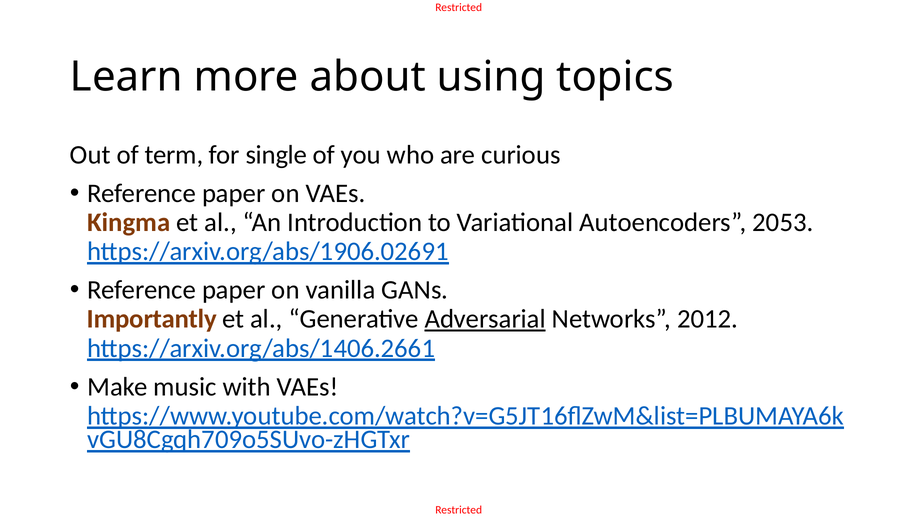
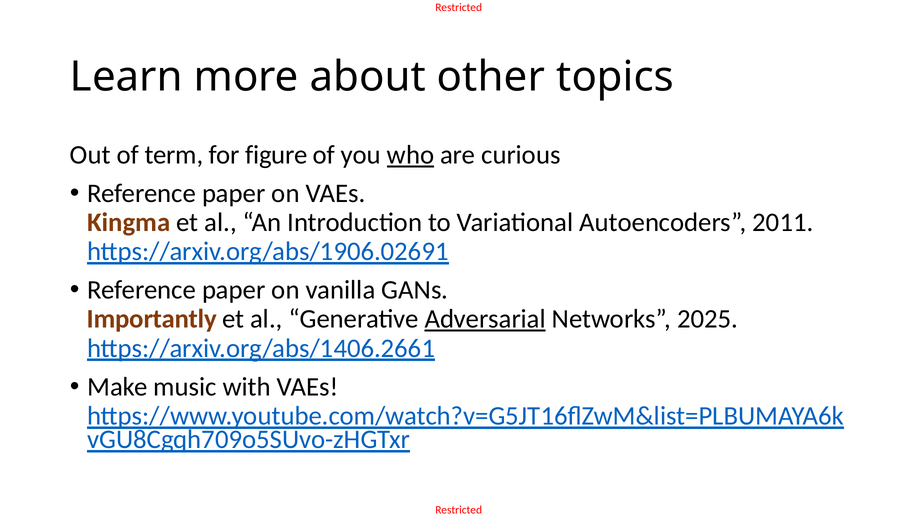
using: using -> other
single: single -> figure
who underline: none -> present
2053: 2053 -> 2011
2012: 2012 -> 2025
